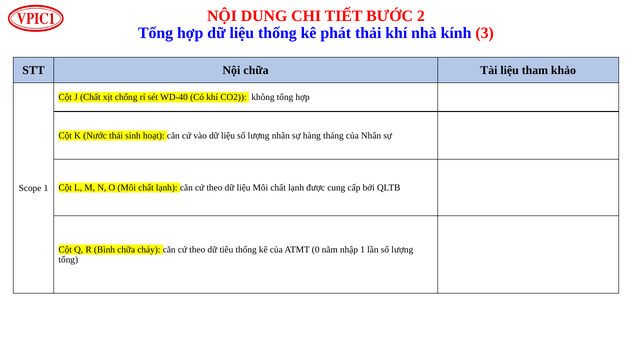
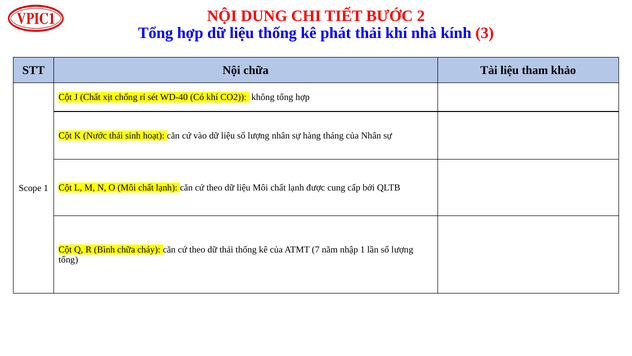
dữ tiêu: tiêu -> thải
0: 0 -> 7
